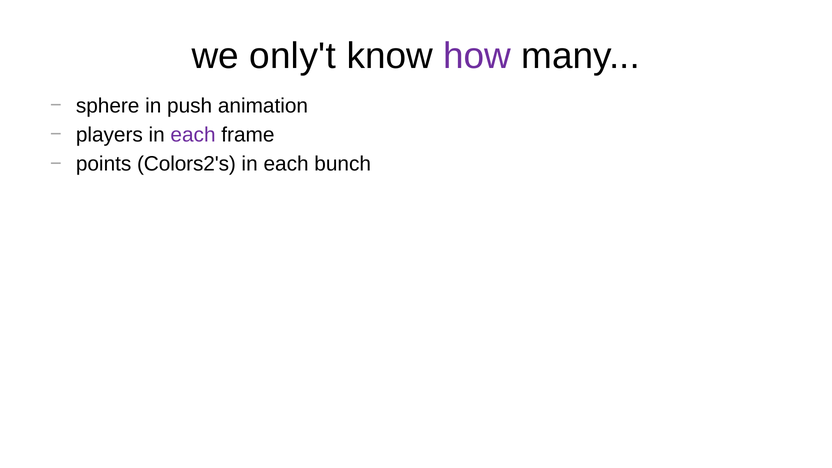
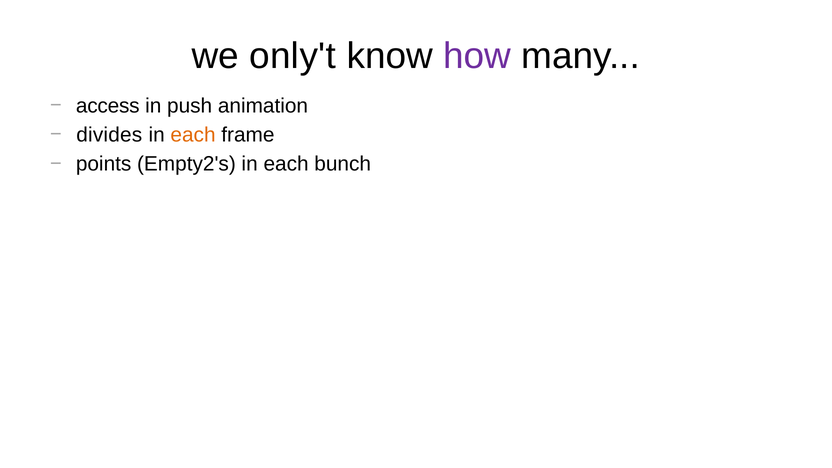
sphere: sphere -> access
players: players -> divides
each at (193, 135) colour: purple -> orange
Colors2's: Colors2's -> Empty2's
